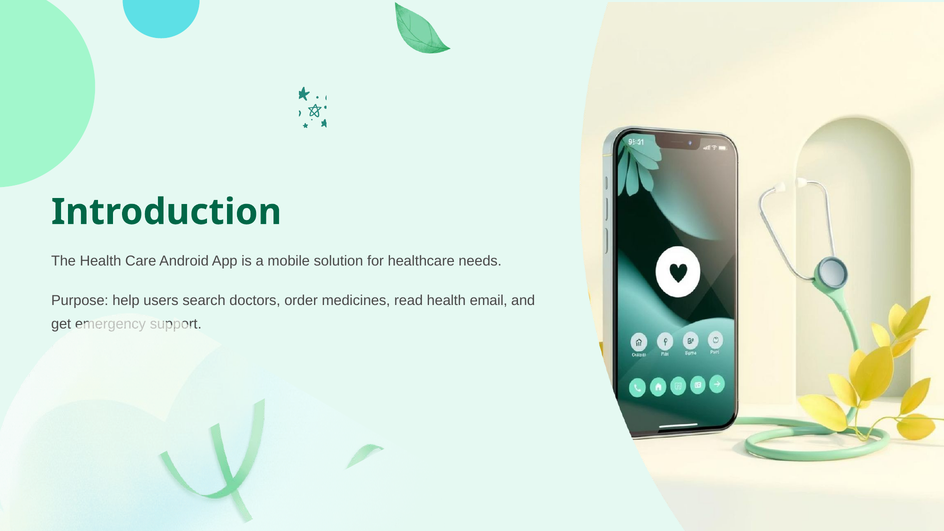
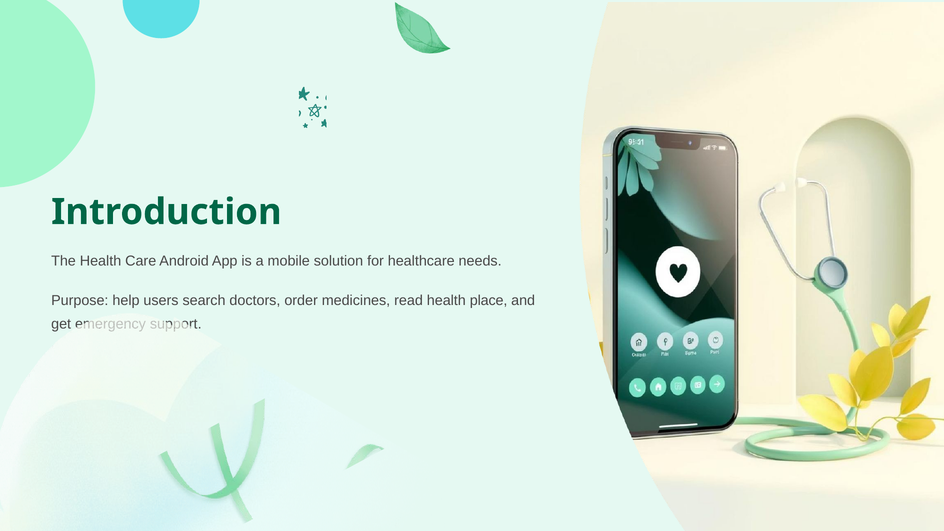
email: email -> place
